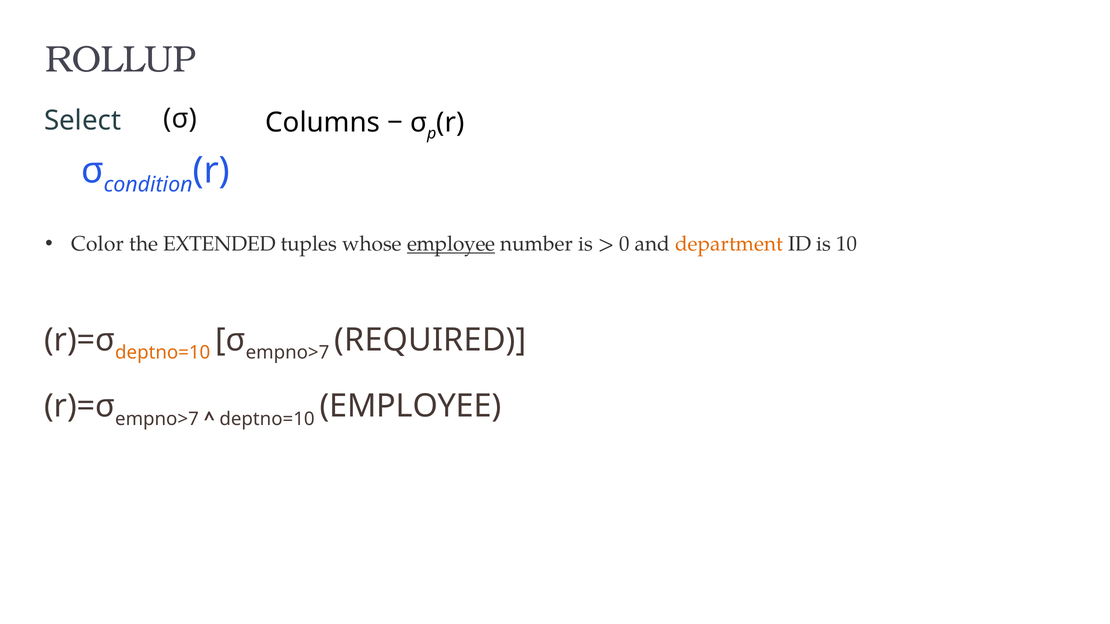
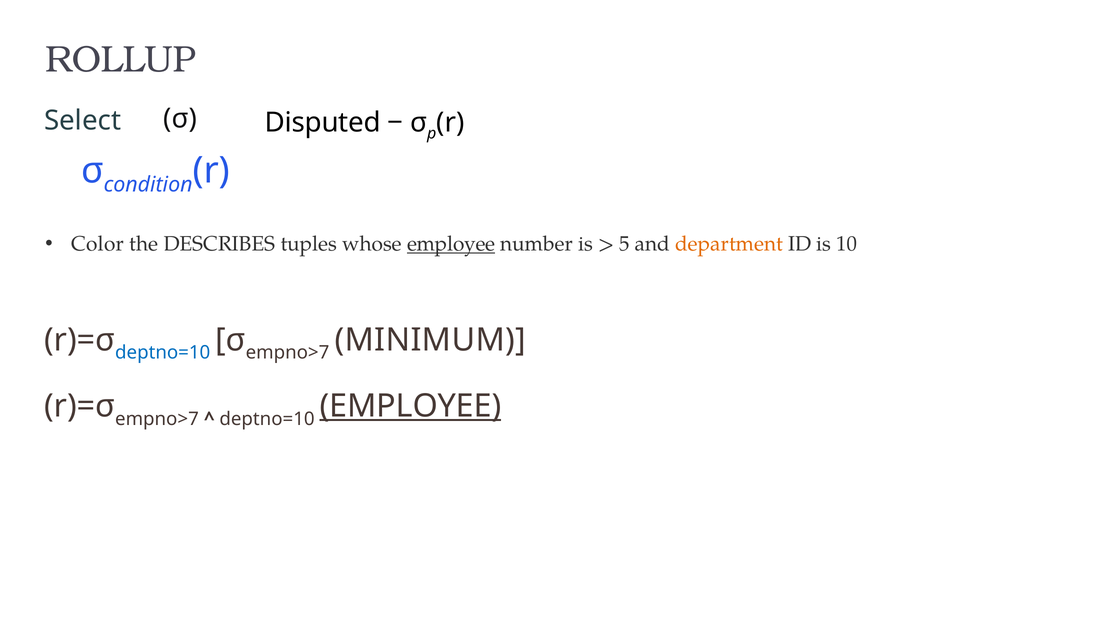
Columns: Columns -> Disputed
EXTENDED: EXTENDED -> DESCRIBES
0: 0 -> 5
deptno=10 at (163, 353) colour: orange -> blue
REQUIRED: REQUIRED -> MINIMUM
EMPLOYEE at (410, 407) underline: none -> present
